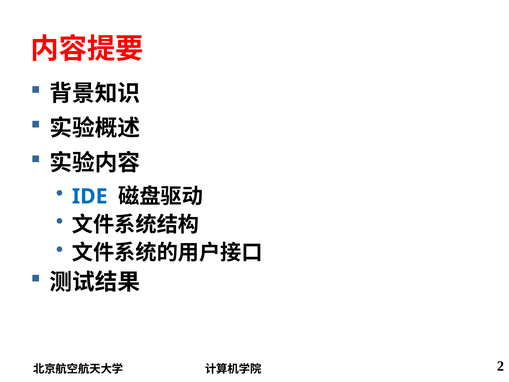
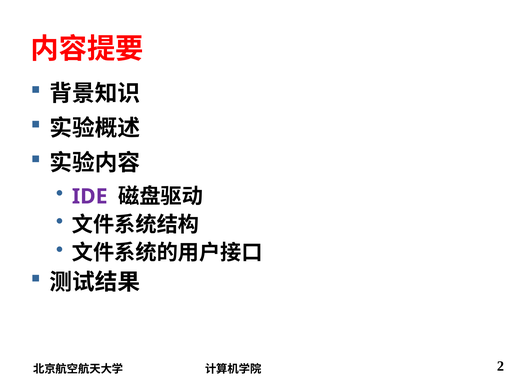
IDE colour: blue -> purple
